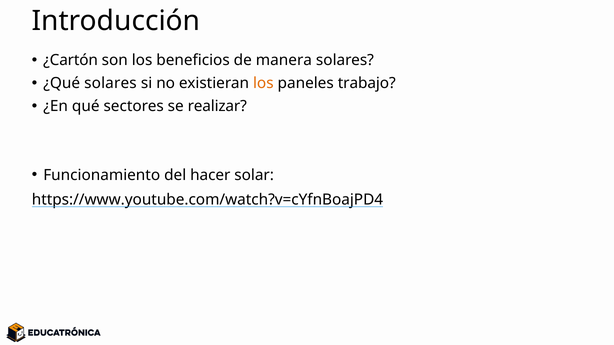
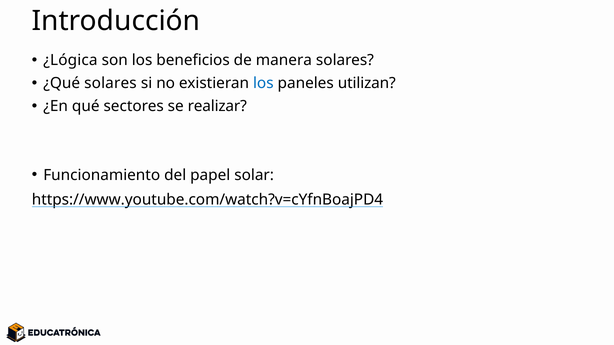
¿Cartón: ¿Cartón -> ¿Lógica
los at (263, 83) colour: orange -> blue
trabajo: trabajo -> utilizan
hacer: hacer -> papel
